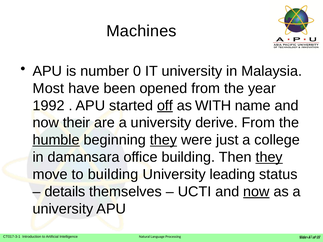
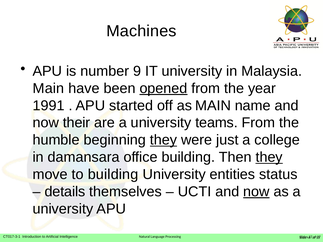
0: 0 -> 9
Most at (48, 88): Most -> Main
opened underline: none -> present
1992: 1992 -> 1991
off underline: present -> none
as WITH: WITH -> MAIN
derive: derive -> teams
humble underline: present -> none
leading: leading -> entities
